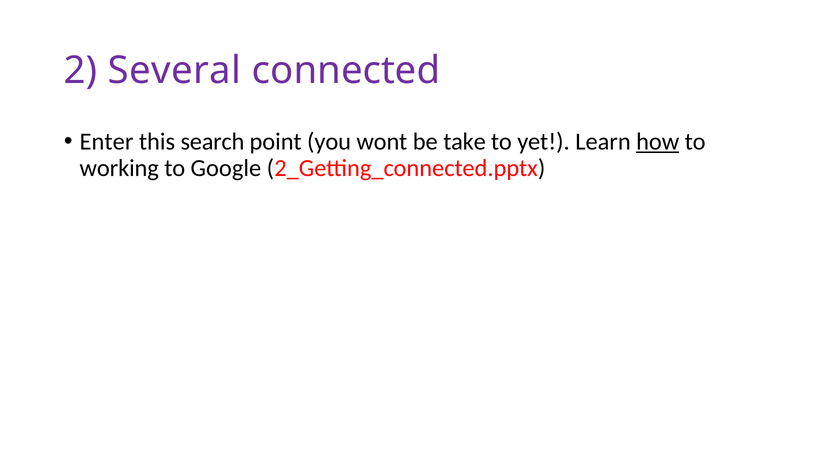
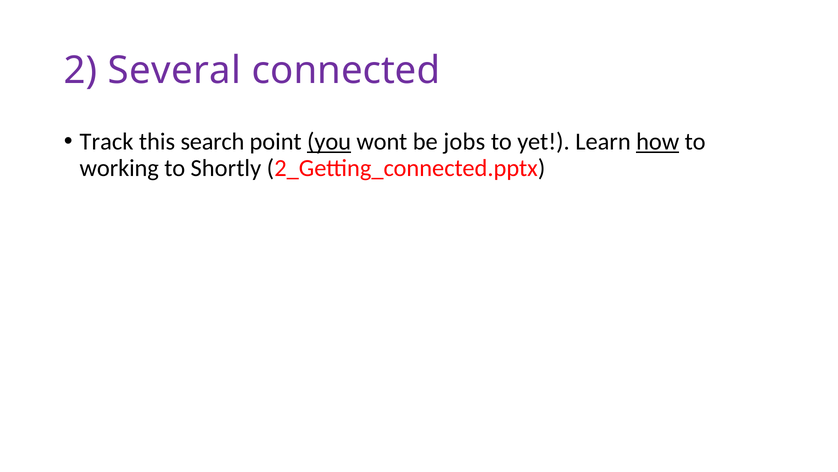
Enter: Enter -> Track
you underline: none -> present
take: take -> jobs
Google: Google -> Shortly
